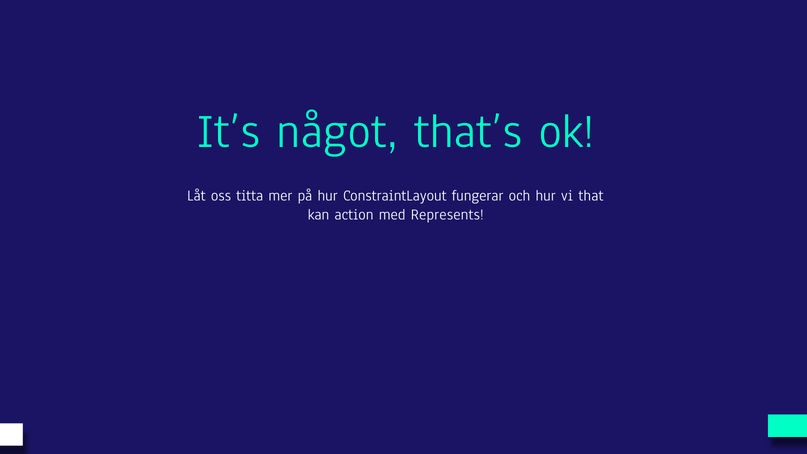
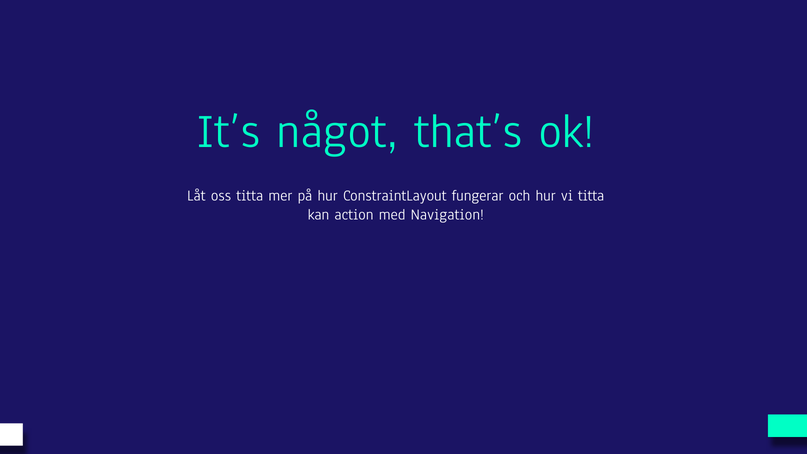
vi that: that -> titta
Represents: Represents -> Navigation
